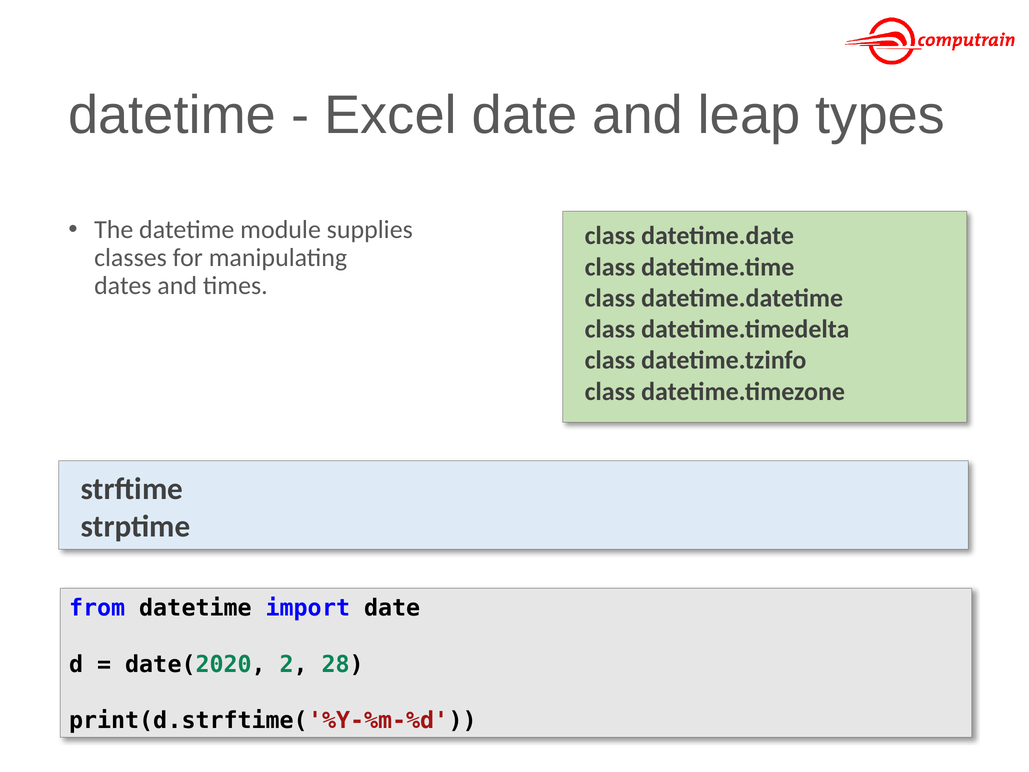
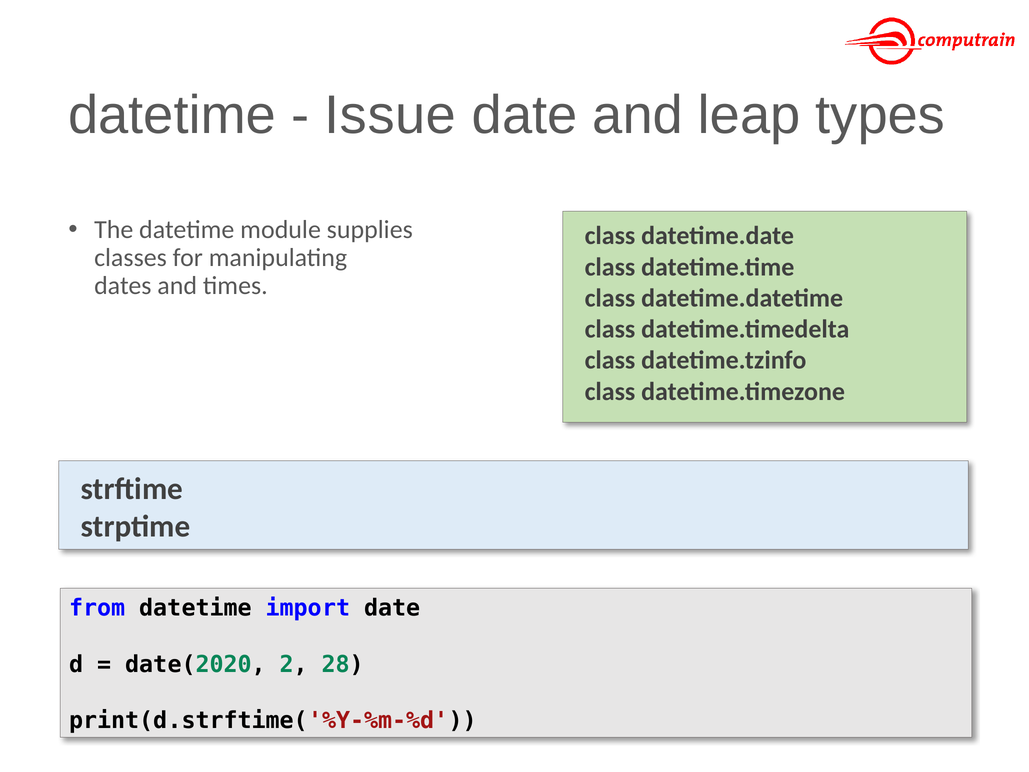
Excel: Excel -> Issue
